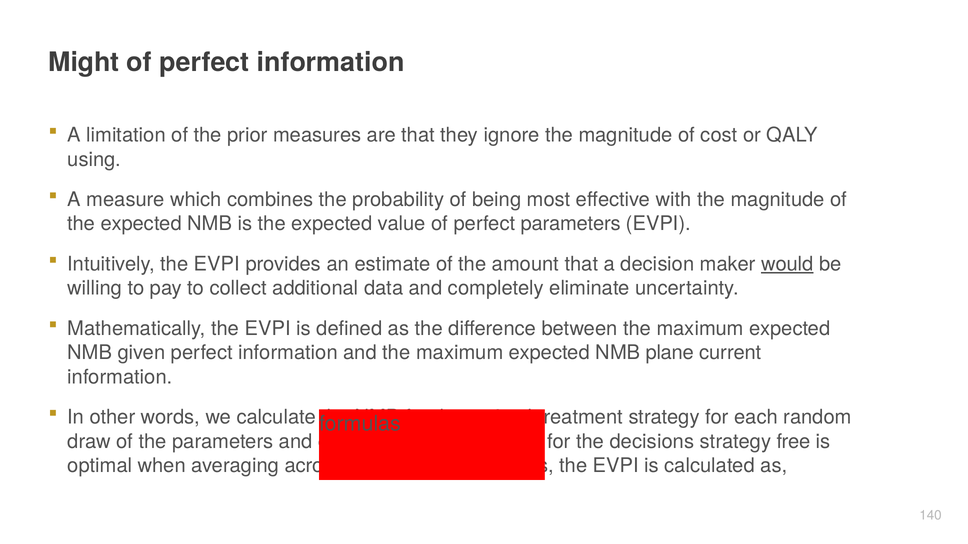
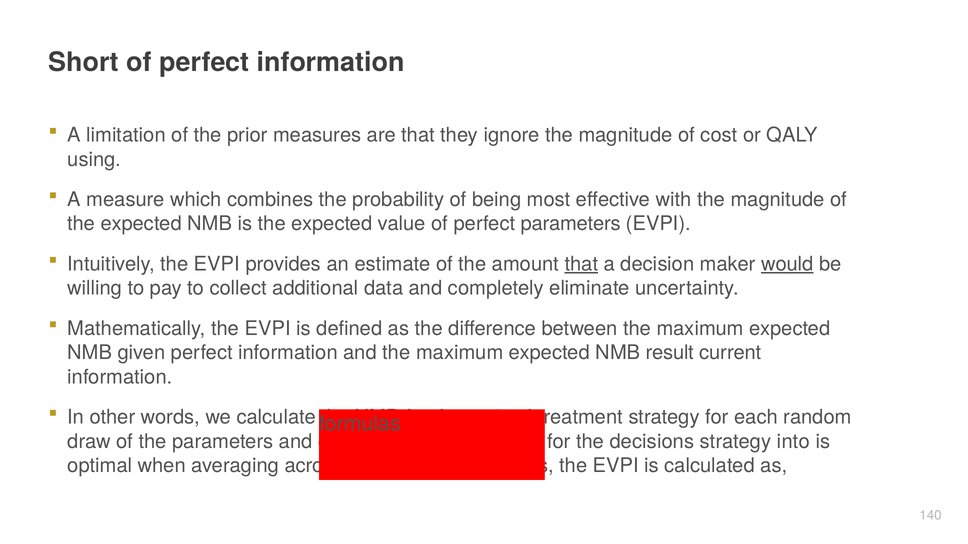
Might: Might -> Short
that at (581, 264) underline: none -> present
plane: plane -> result
free: free -> into
